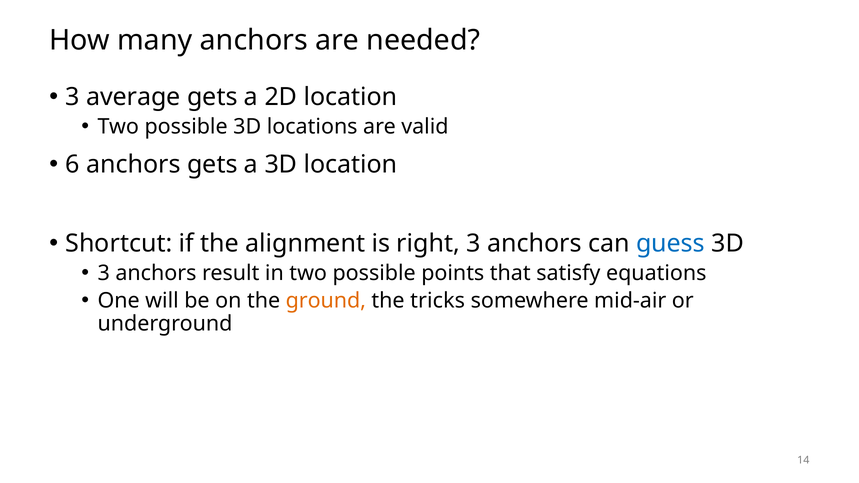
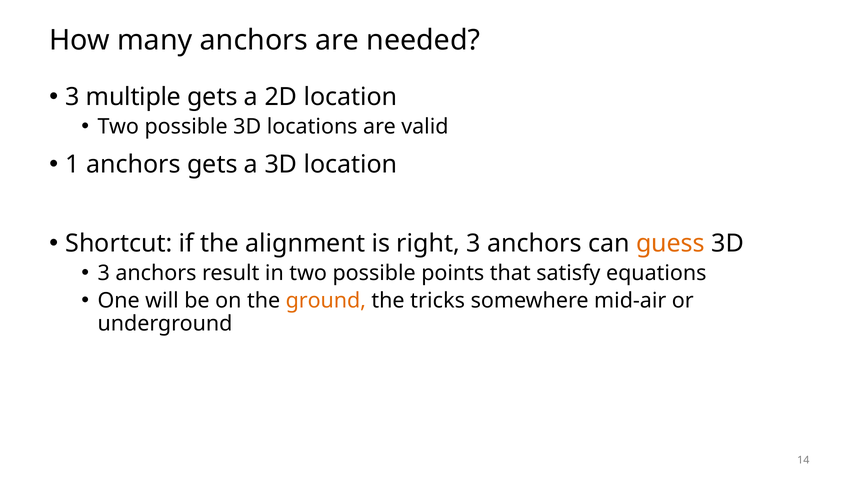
average: average -> multiple
6: 6 -> 1
guess colour: blue -> orange
